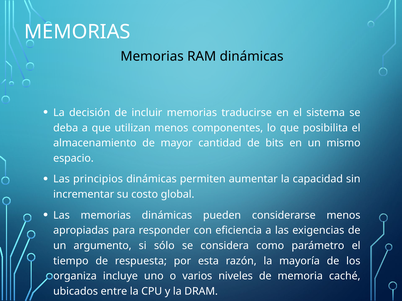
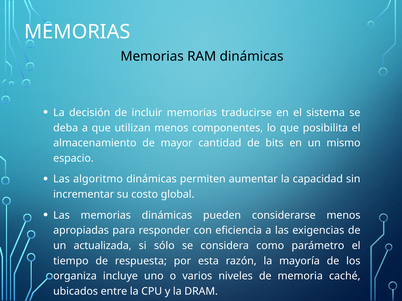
principios: principios -> algoritmo
argumento: argumento -> actualizada
